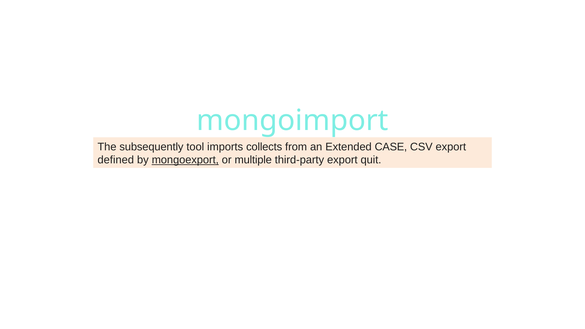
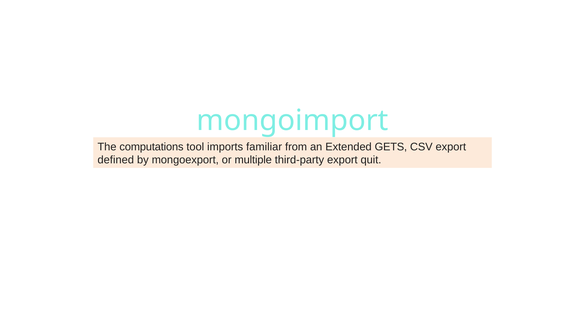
subsequently: subsequently -> computations
collects: collects -> familiar
CASE: CASE -> GETS
mongoexport underline: present -> none
